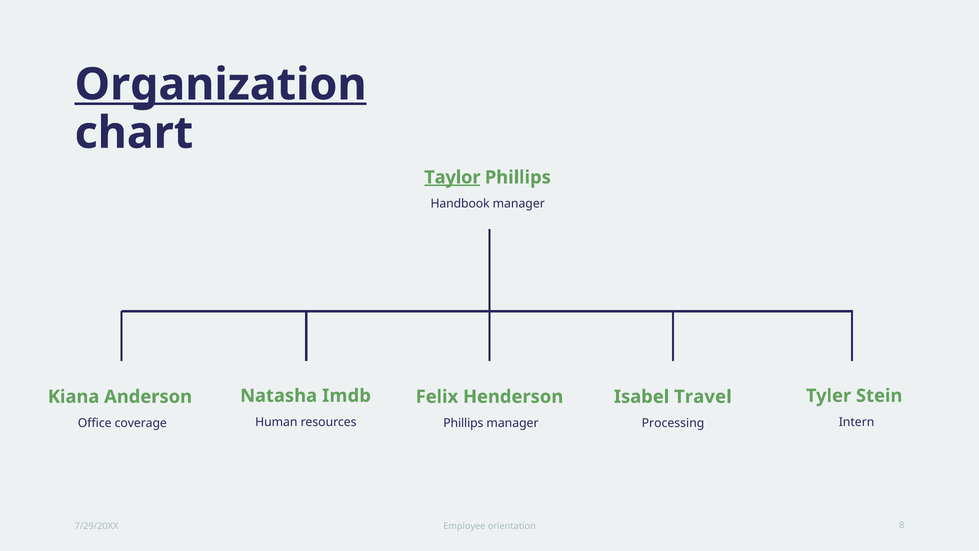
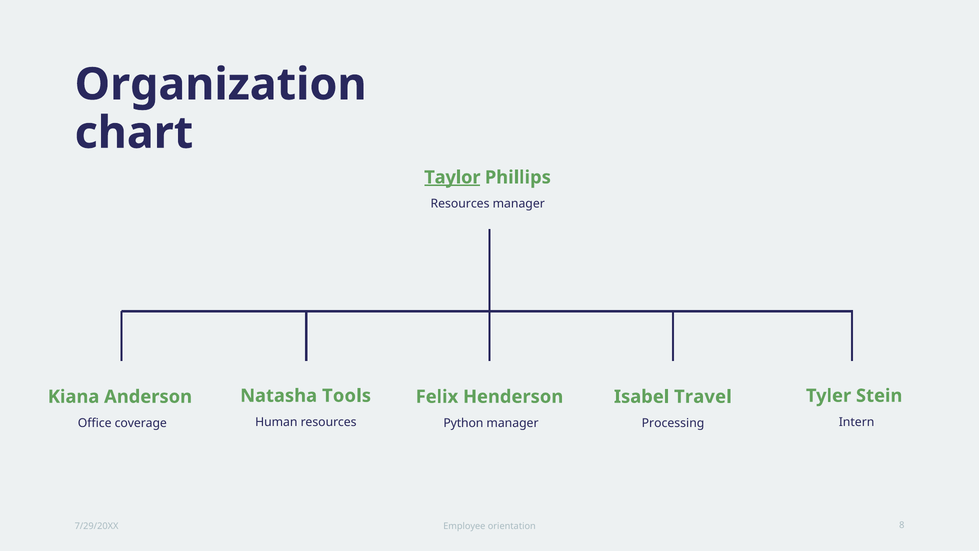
Organization underline: present -> none
Handbook at (460, 204): Handbook -> Resources
Imdb: Imdb -> Tools
Phillips at (463, 423): Phillips -> Python
